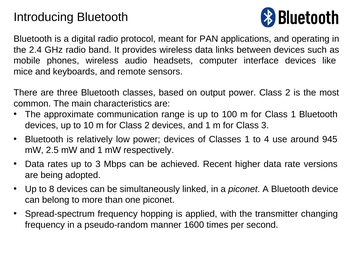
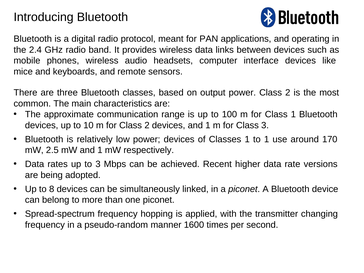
to 4: 4 -> 1
945: 945 -> 170
